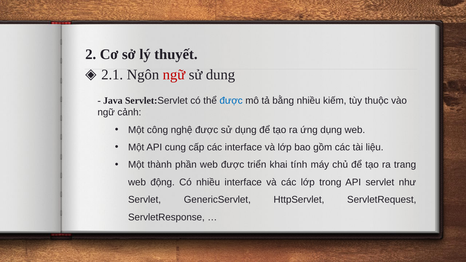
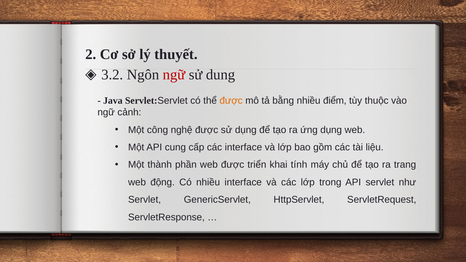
2.1: 2.1 -> 3.2
được at (231, 101) colour: blue -> orange
kiếm: kiếm -> điểm
